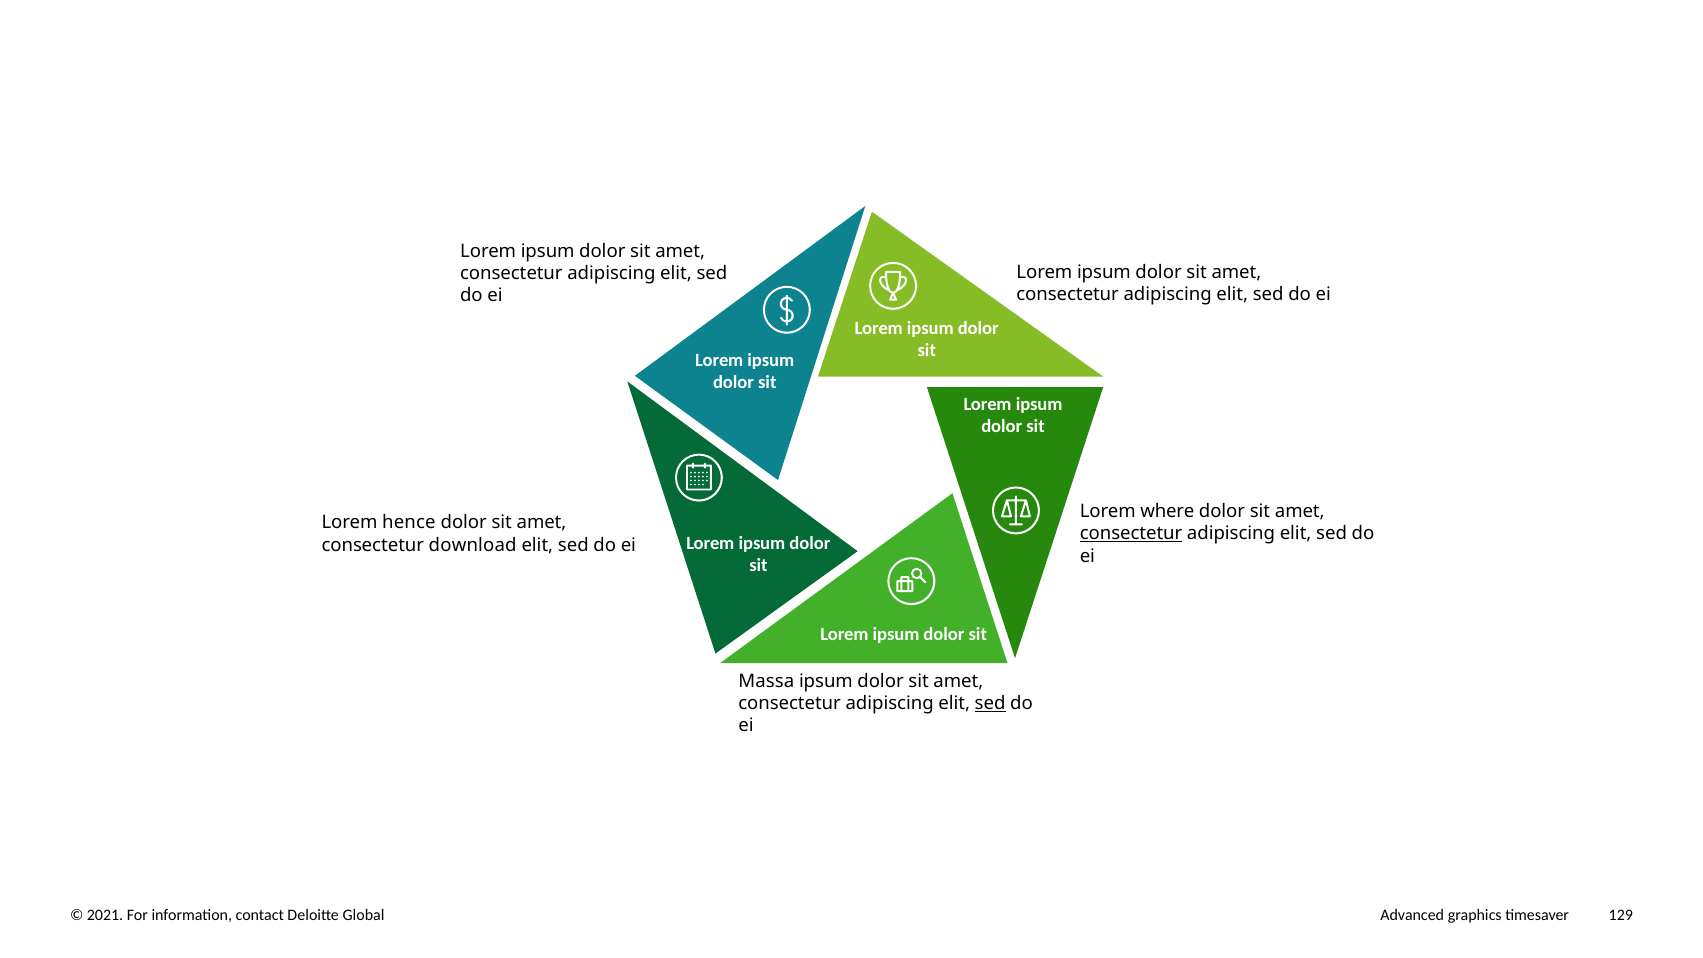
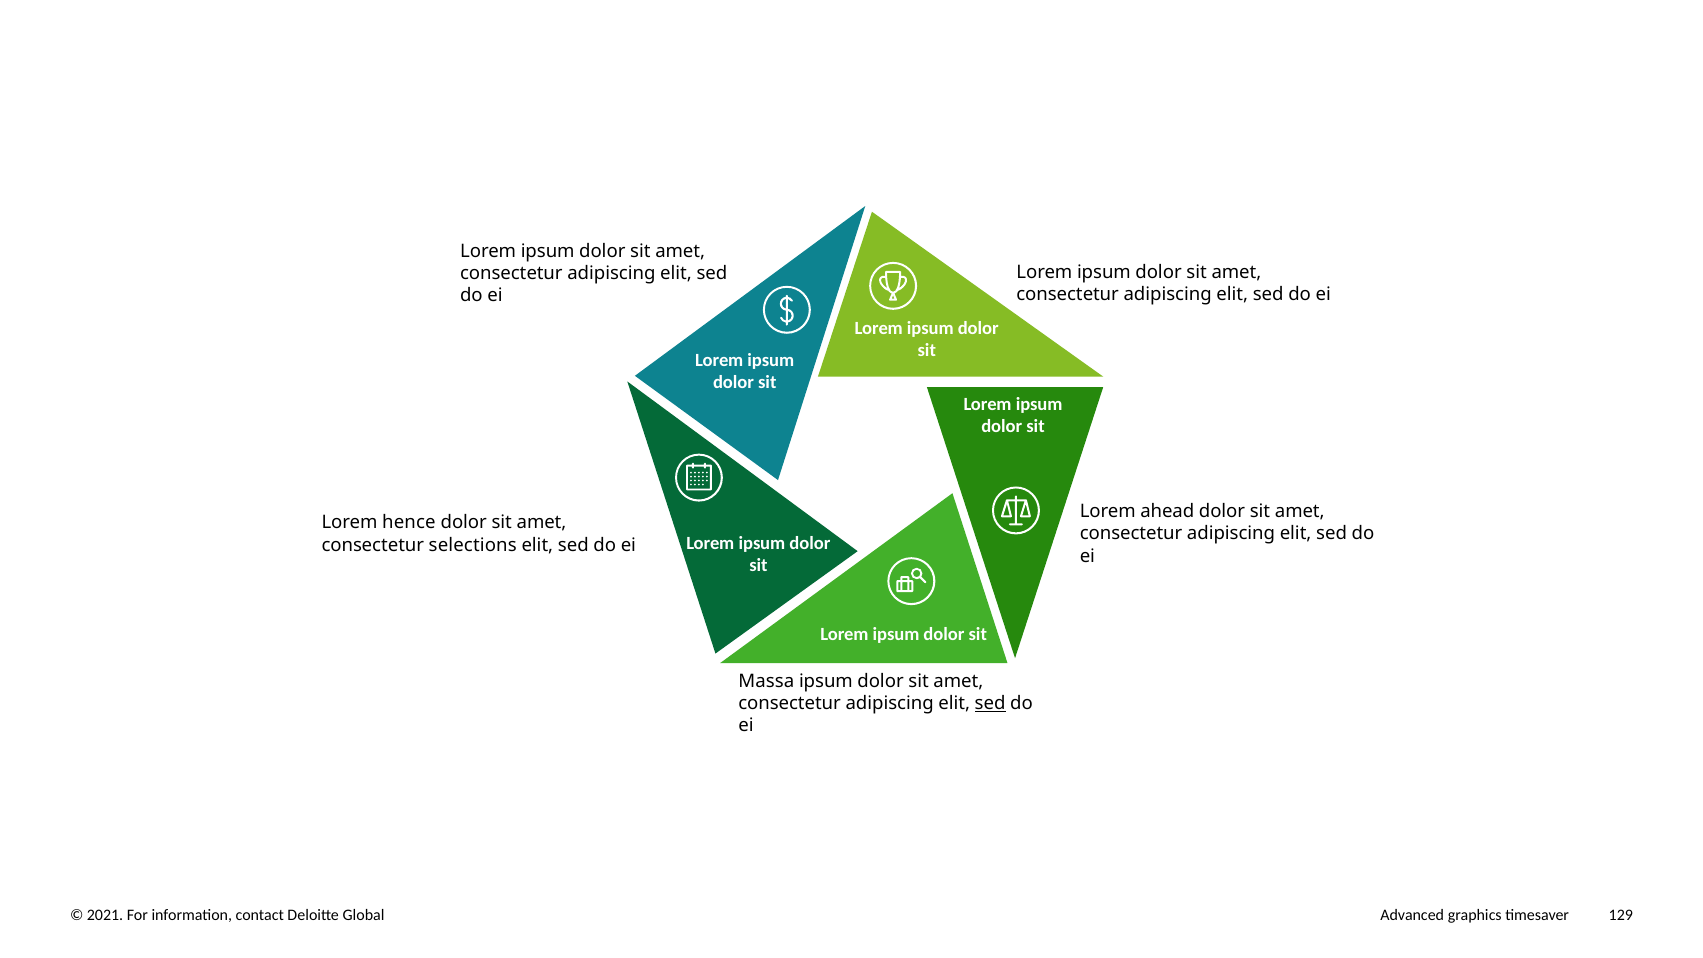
where: where -> ahead
consectetur at (1131, 534) underline: present -> none
download: download -> selections
